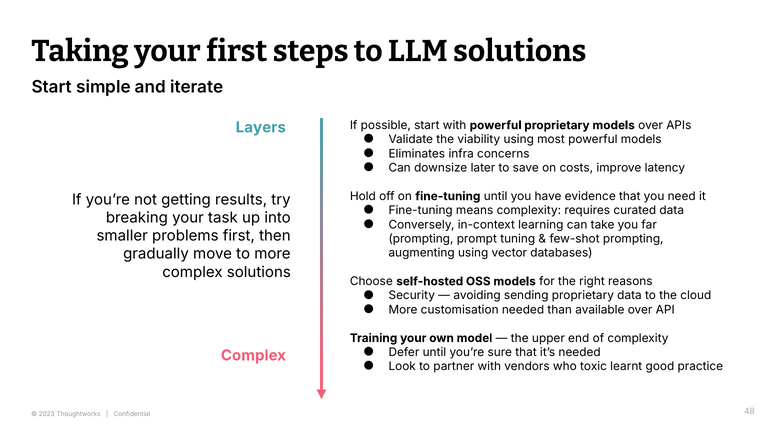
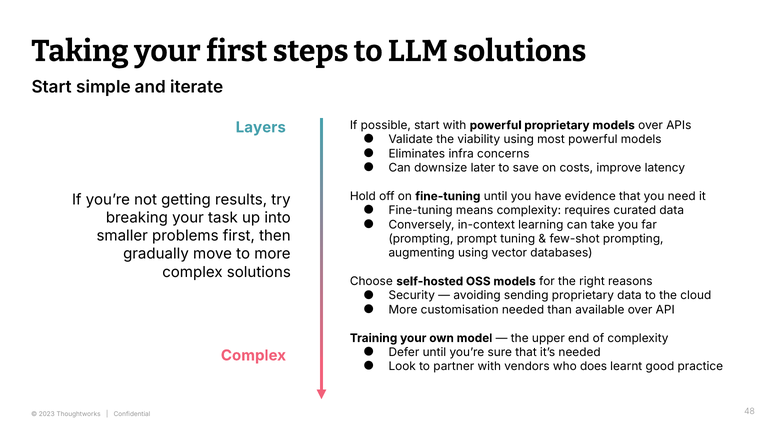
toxic: toxic -> does
